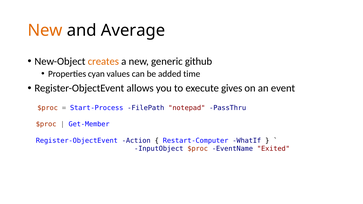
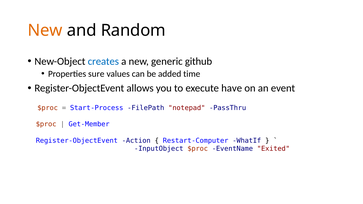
Average: Average -> Random
creates colour: orange -> blue
cyan: cyan -> sure
gives: gives -> have
